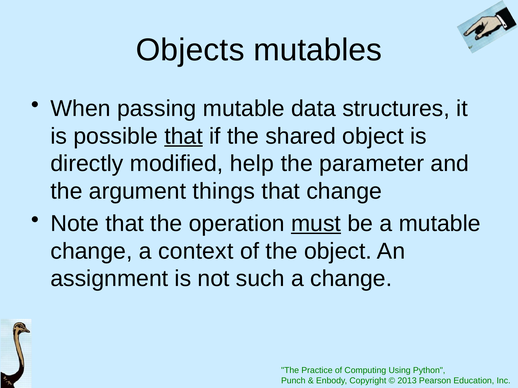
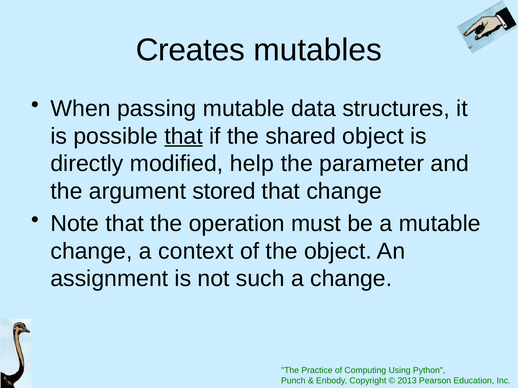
Objects: Objects -> Creates
things: things -> stored
must underline: present -> none
